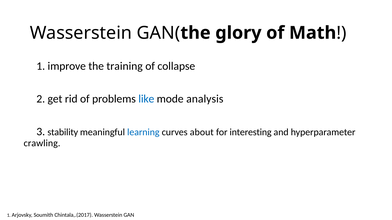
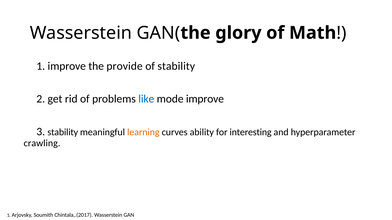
training: training -> provide
of collapse: collapse -> stability
mode analysis: analysis -> improve
learning colour: blue -> orange
about: about -> ability
